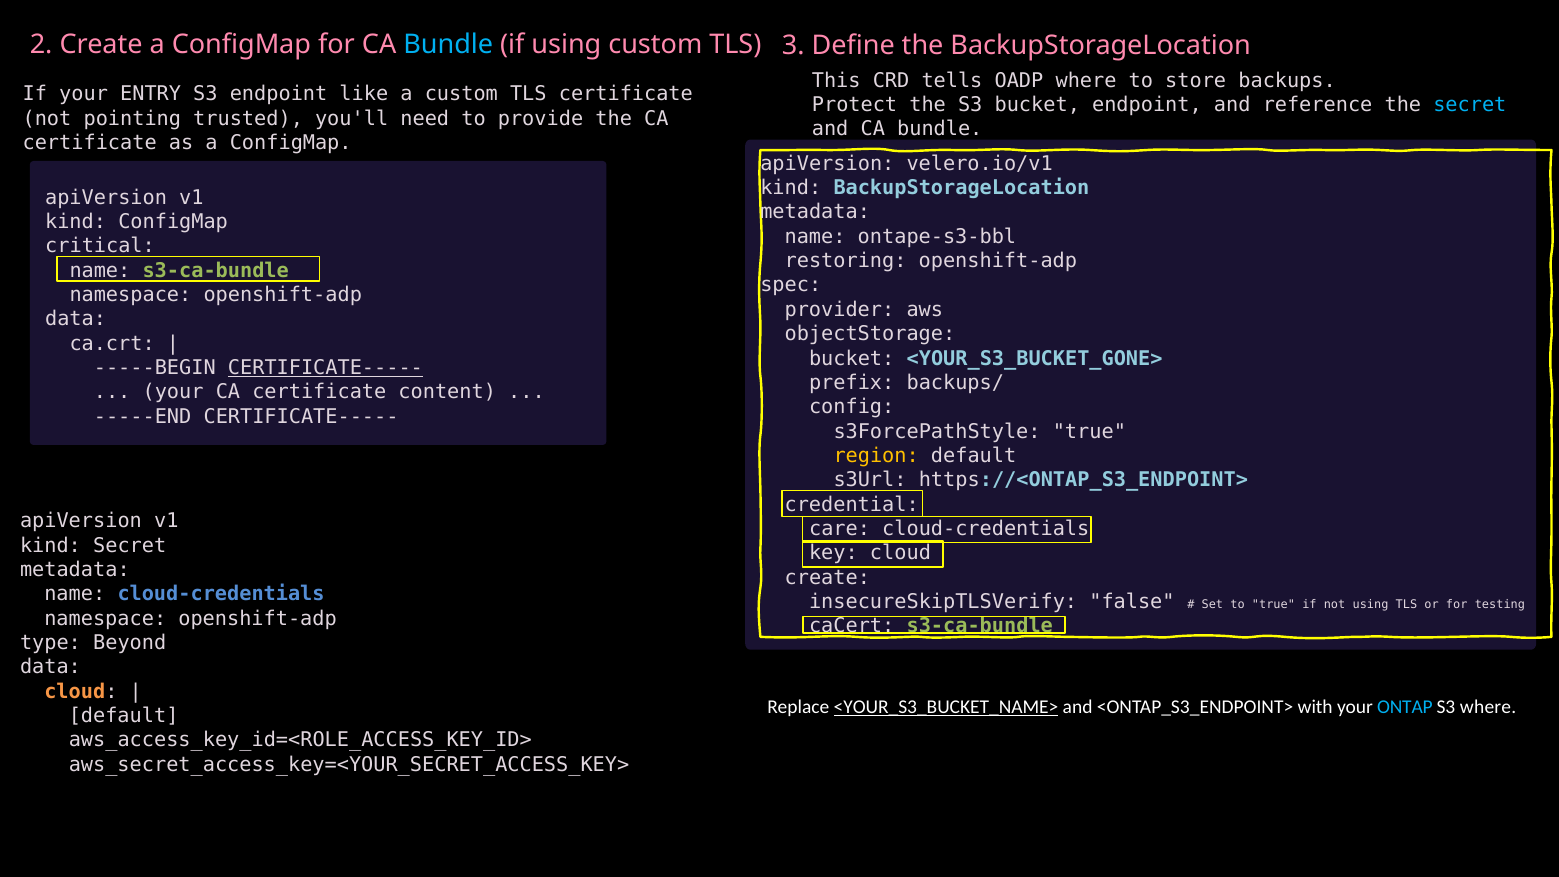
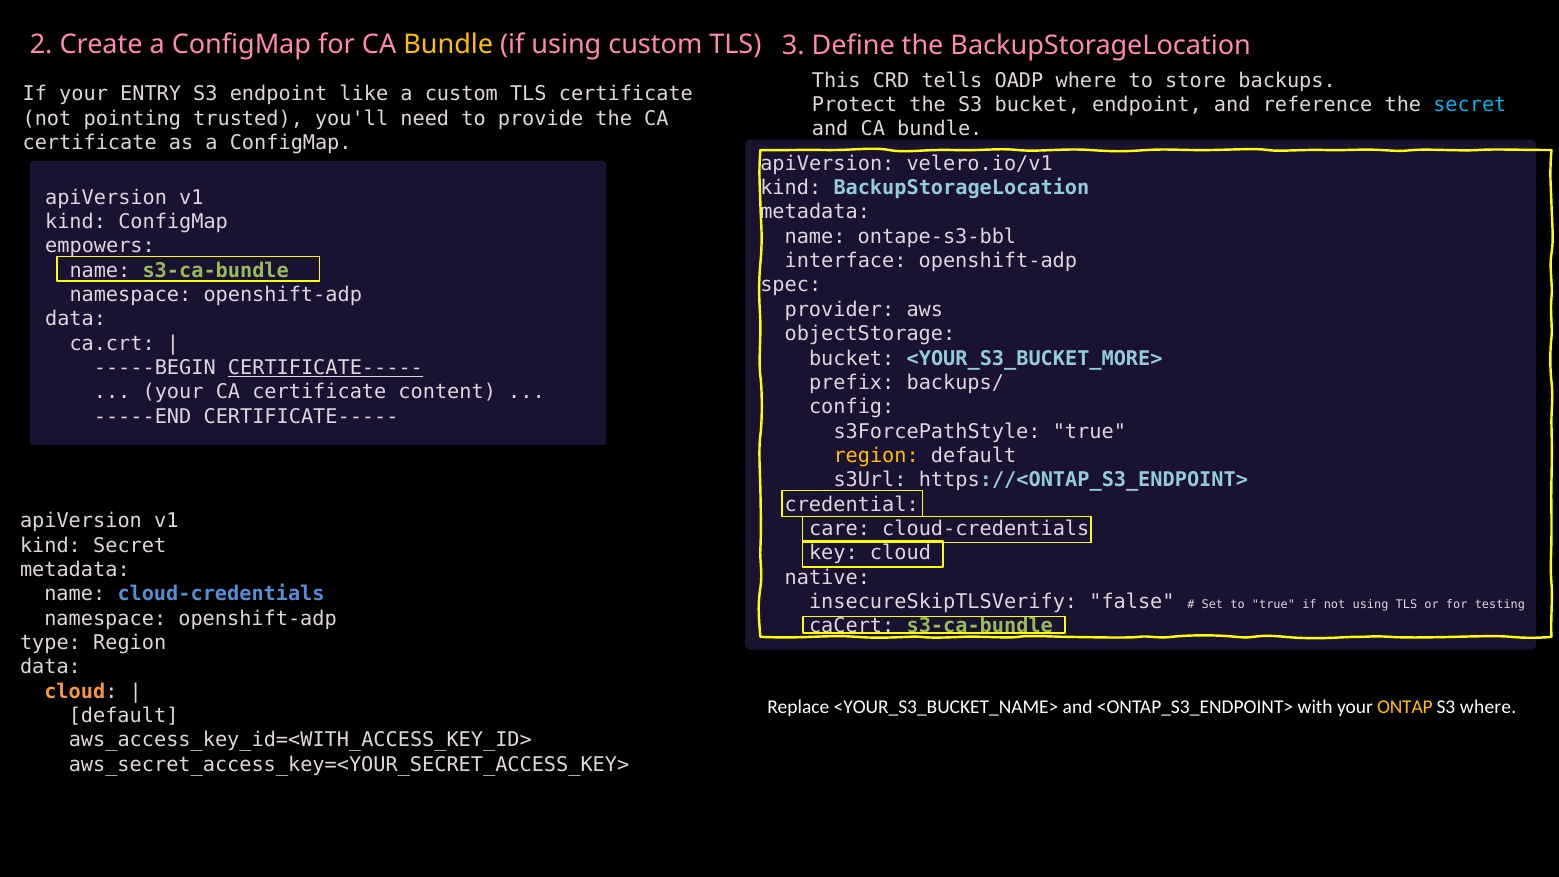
Bundle at (448, 45) colour: light blue -> yellow
critical: critical -> empowers
restoring: restoring -> interface
<YOUR_S3_BUCKET_GONE>: <YOUR_S3_BUCKET_GONE> -> <YOUR_S3_BUCKET_MORE>
create at (827, 577): create -> native
type Beyond: Beyond -> Region
<YOUR_S3_BUCKET_NAME> underline: present -> none
ONTAP colour: light blue -> yellow
aws_access_key_id=<ROLE_ACCESS_KEY_ID>: aws_access_key_id=<ROLE_ACCESS_KEY_ID> -> aws_access_key_id=<WITH_ACCESS_KEY_ID>
